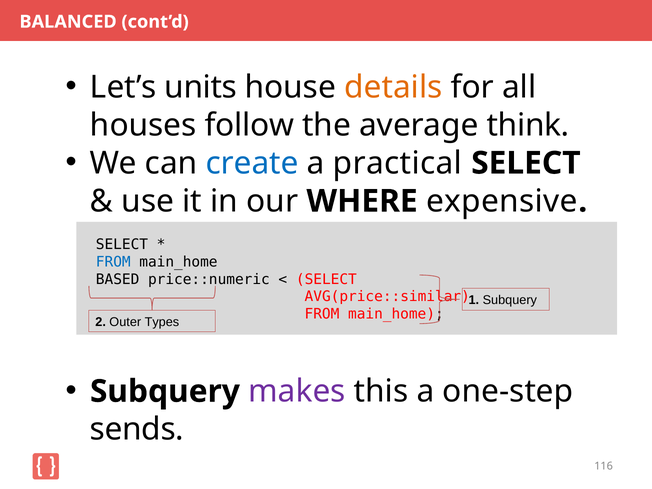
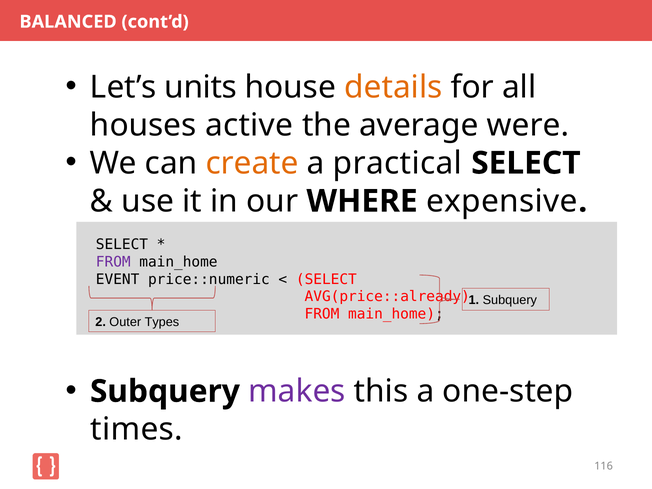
follow: follow -> active
think: think -> were
create colour: blue -> orange
FROM at (113, 262) colour: blue -> purple
BASED: BASED -> EVENT
AVG(price::similar: AVG(price::similar -> AVG(price::already
sends: sends -> times
